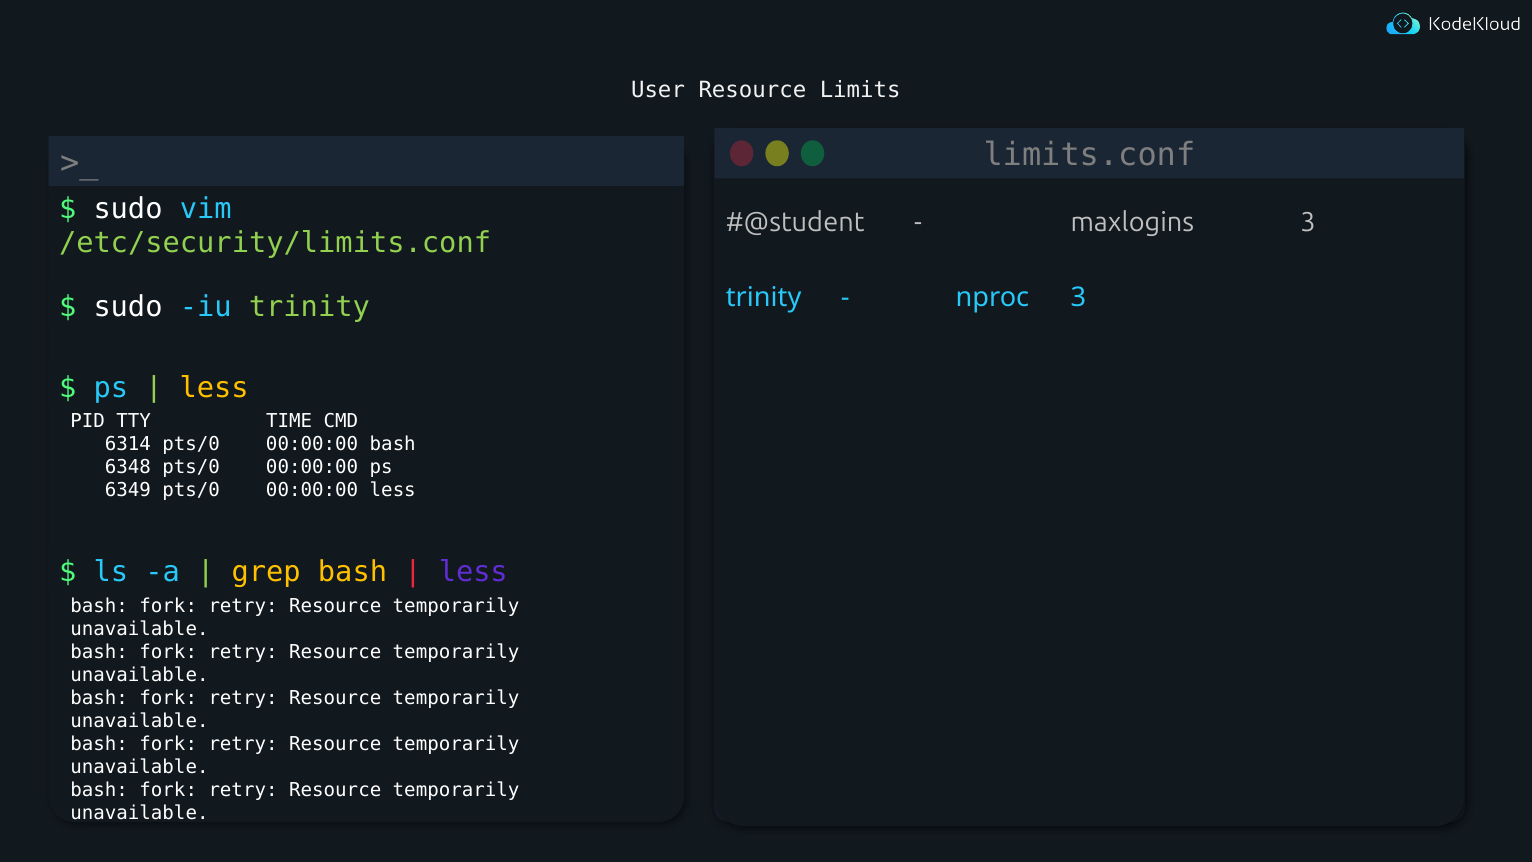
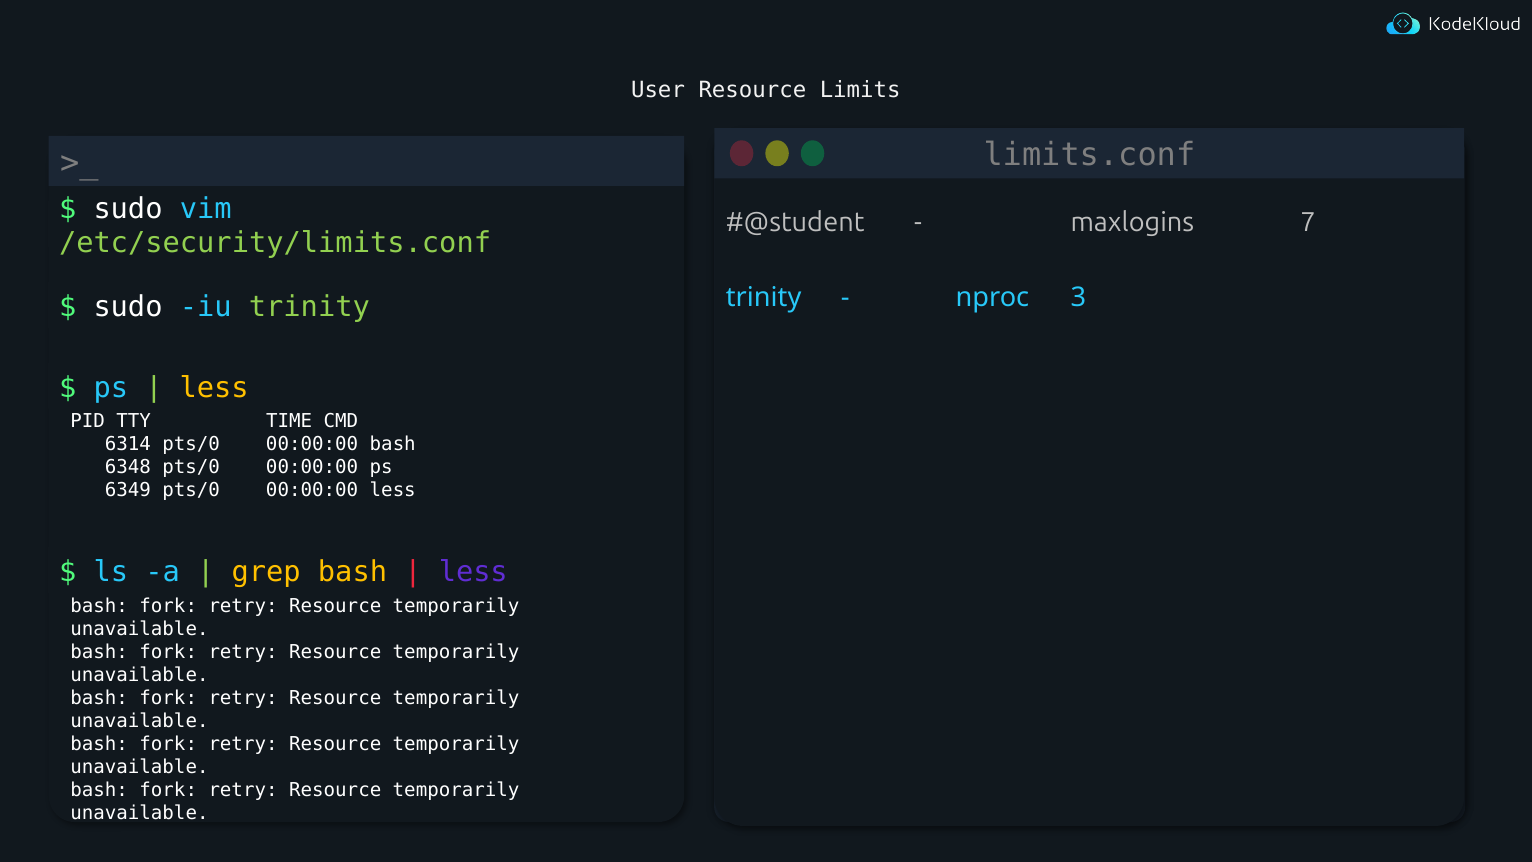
maxlogins 3: 3 -> 7
